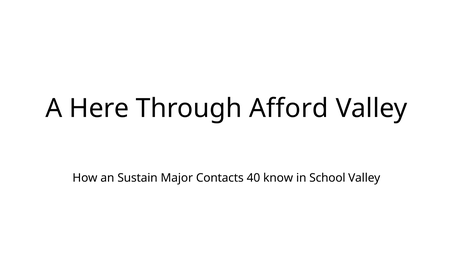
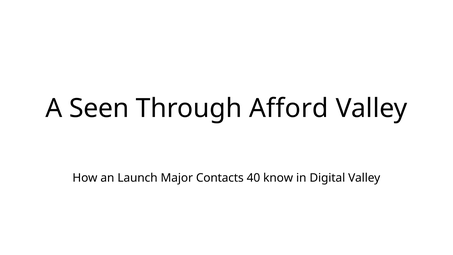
Here: Here -> Seen
Sustain: Sustain -> Launch
School: School -> Digital
